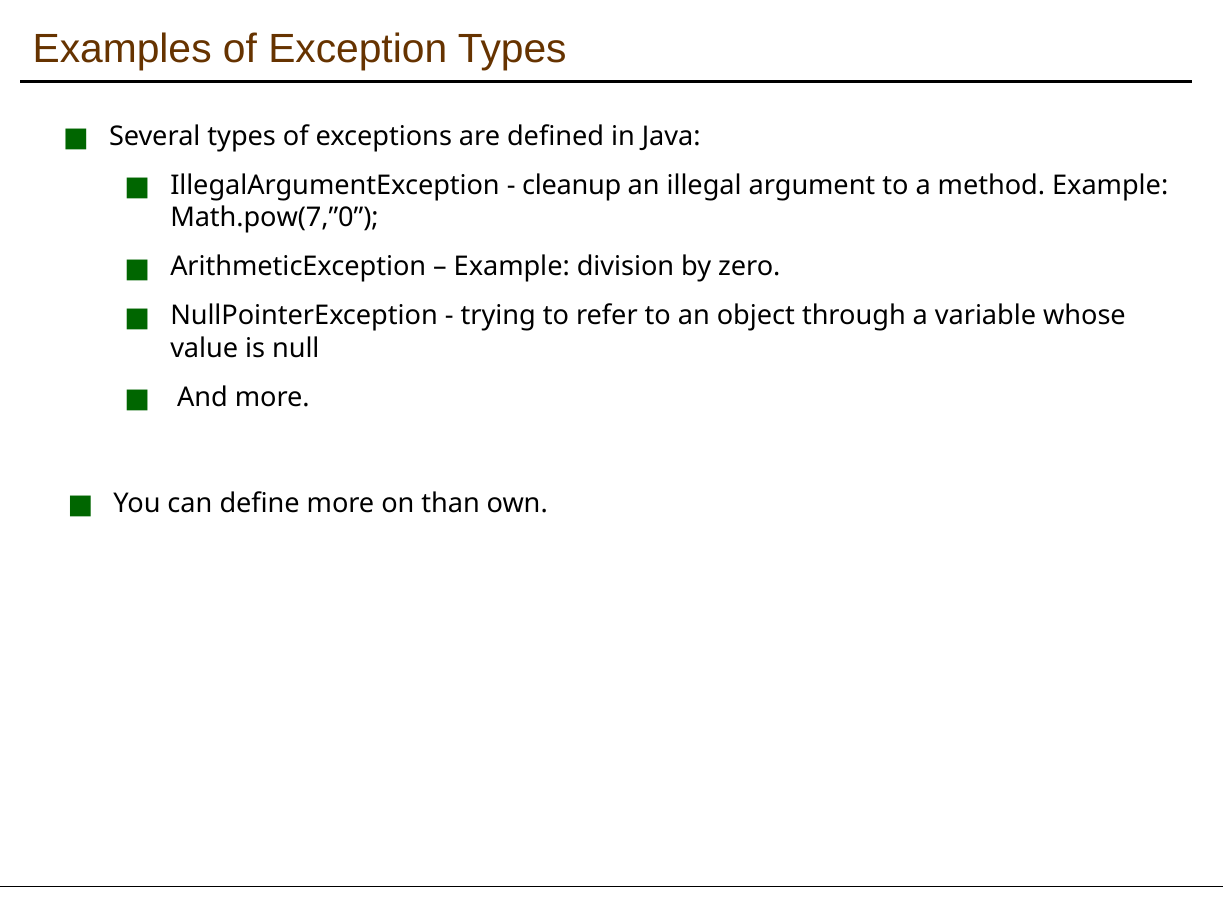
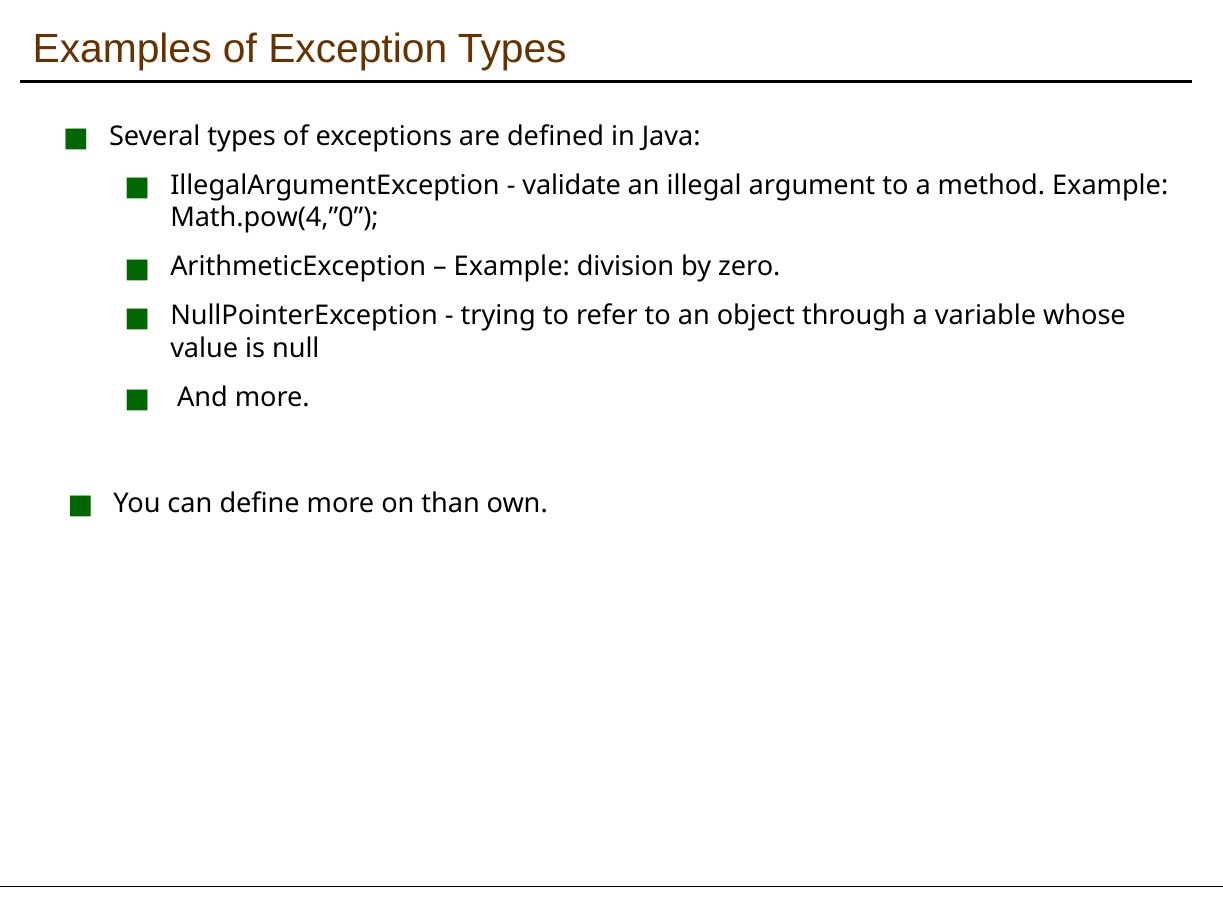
cleanup: cleanup -> validate
Math.pow(7,”0: Math.pow(7,”0 -> Math.pow(4,”0
